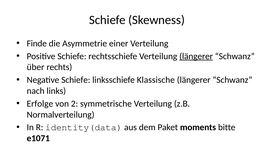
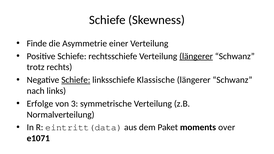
über: über -> trotz
Schiefe at (76, 80) underline: none -> present
2: 2 -> 3
identity(data: identity(data -> eintritt(data
bitte: bitte -> over
